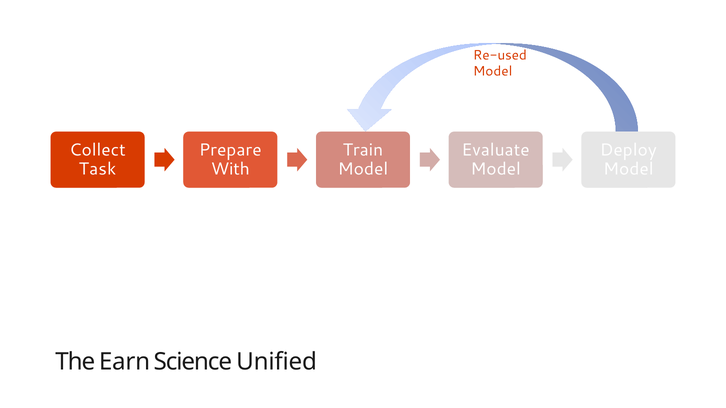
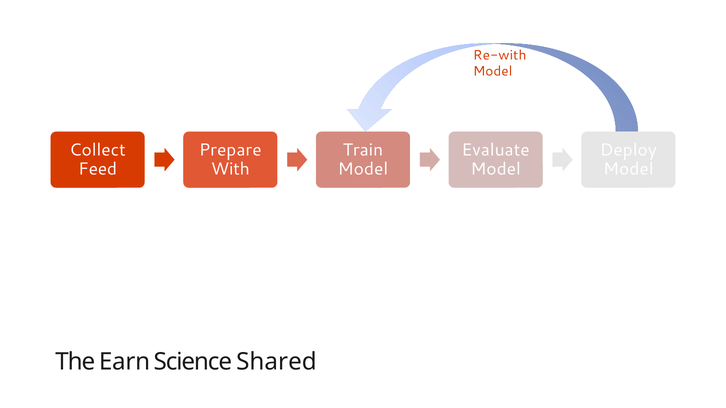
Re-used: Re-used -> Re-with
Task: Task -> Feed
Unified: Unified -> Shared
